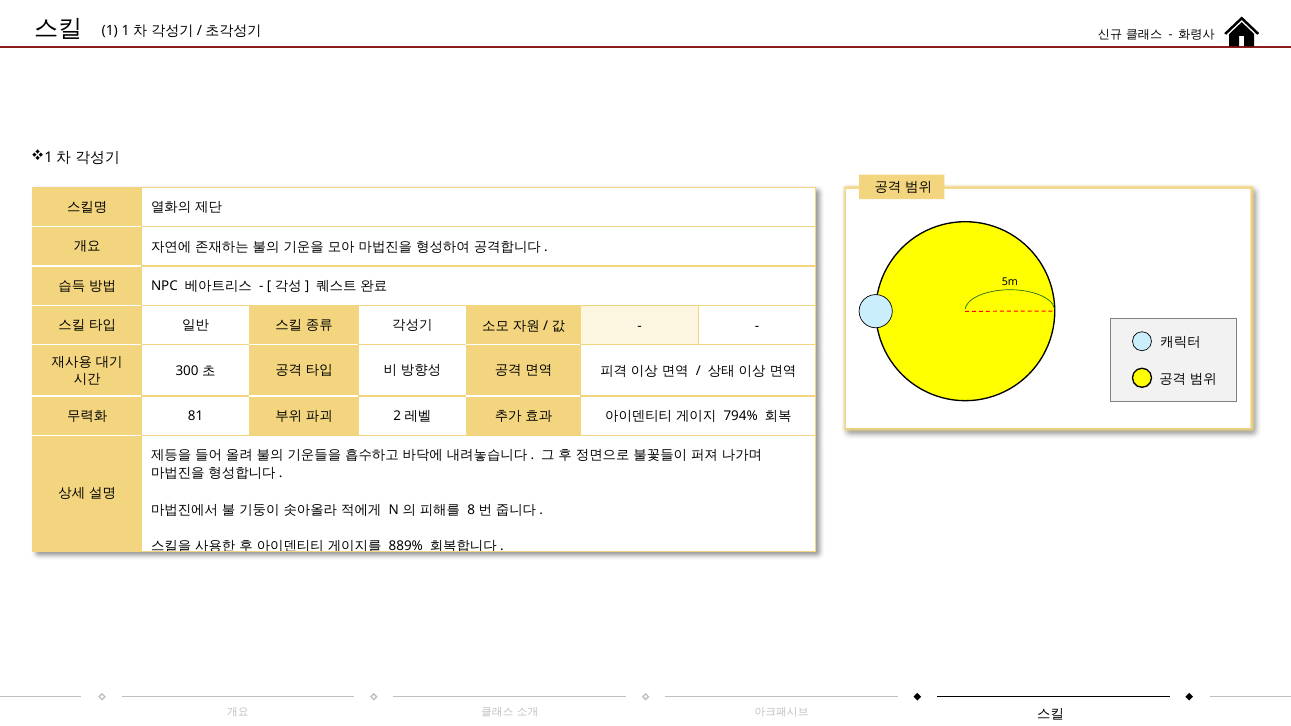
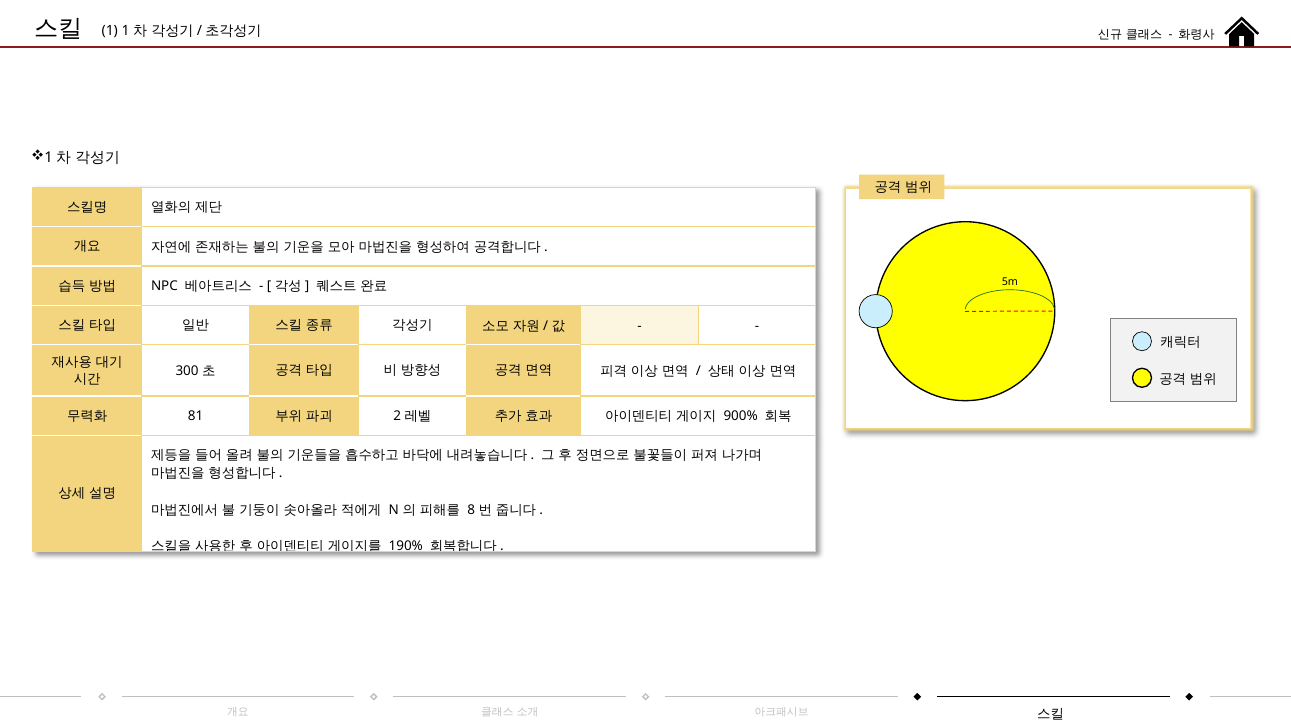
794%: 794% -> 900%
889%: 889% -> 190%
